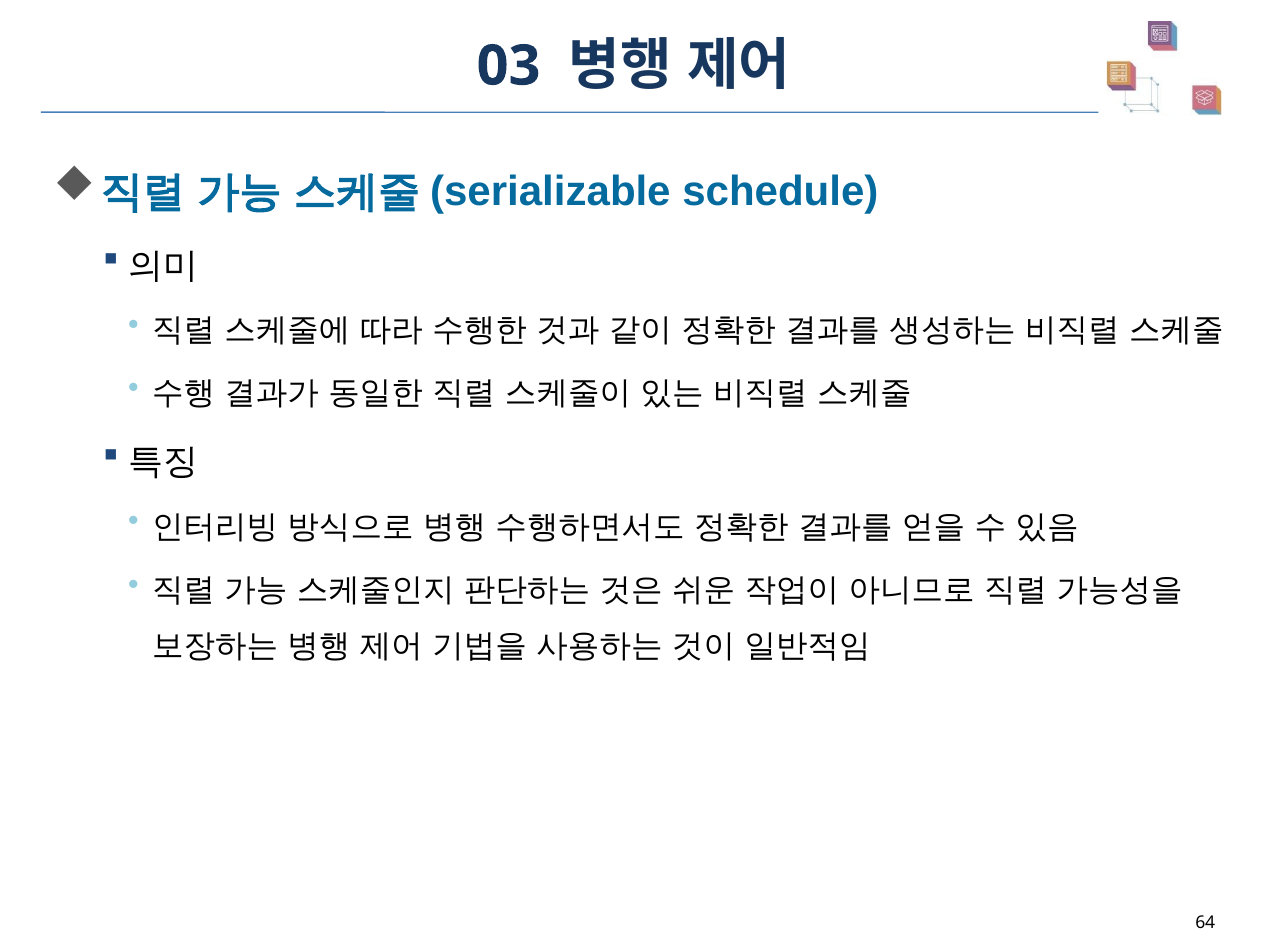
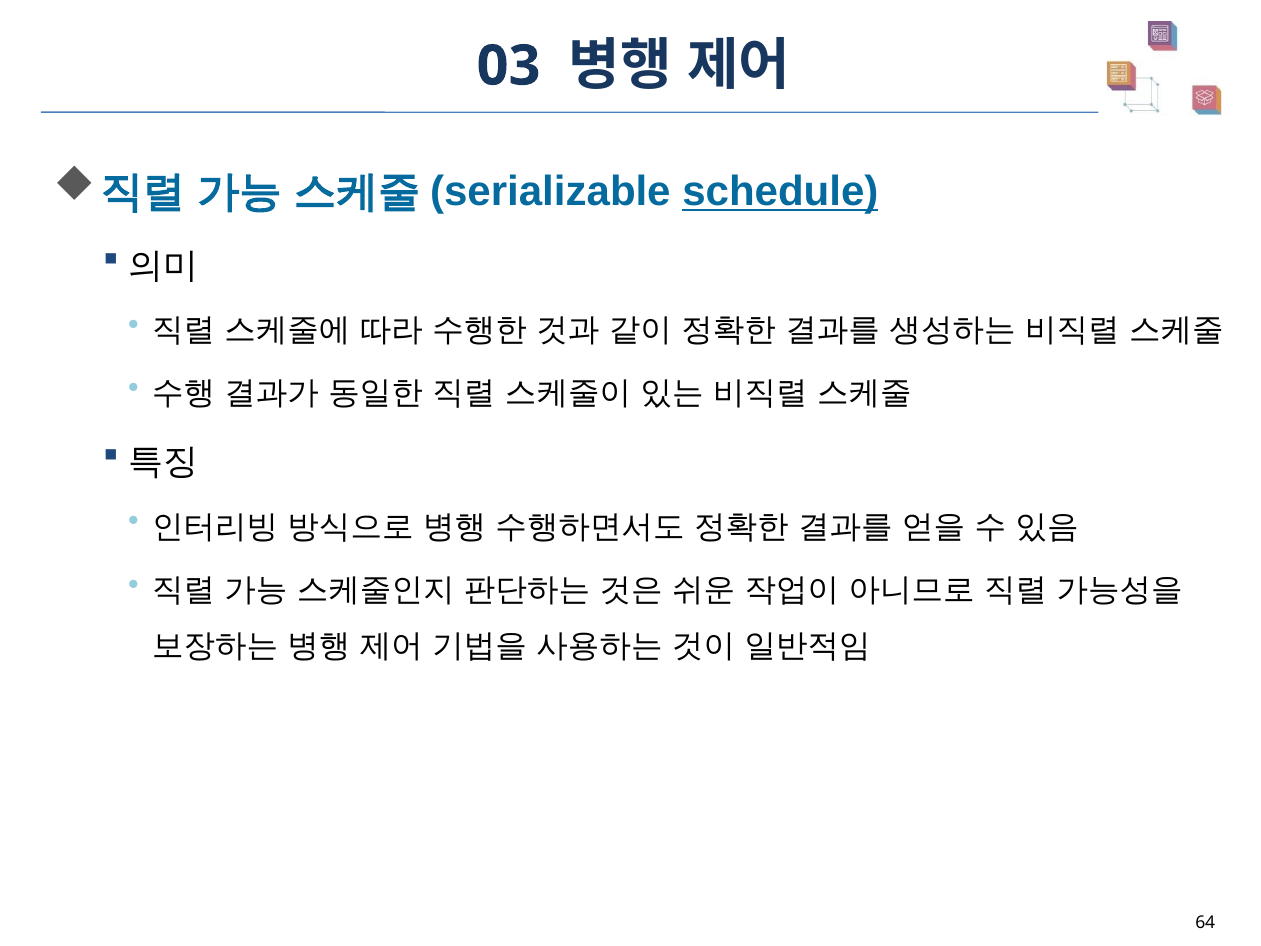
schedule underline: none -> present
